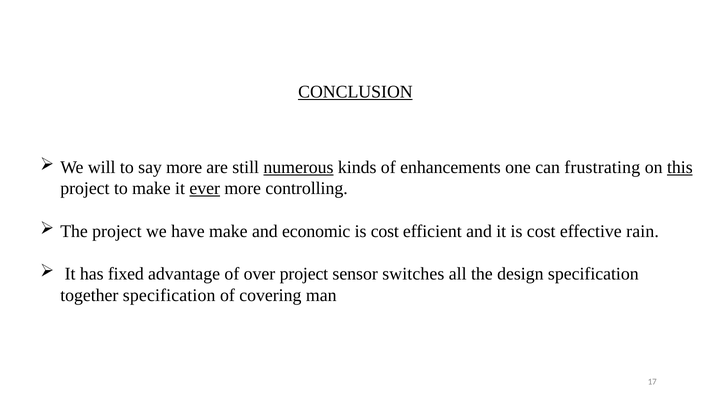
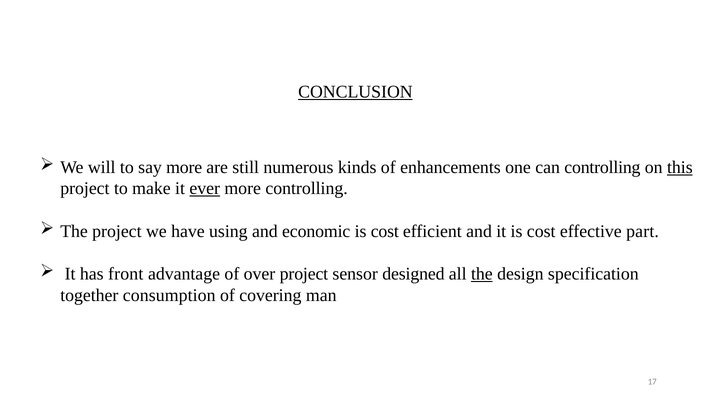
numerous underline: present -> none
can frustrating: frustrating -> controlling
have make: make -> using
rain: rain -> part
fixed: fixed -> front
switches: switches -> designed
the at (482, 274) underline: none -> present
together specification: specification -> consumption
